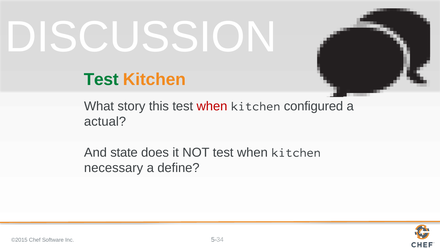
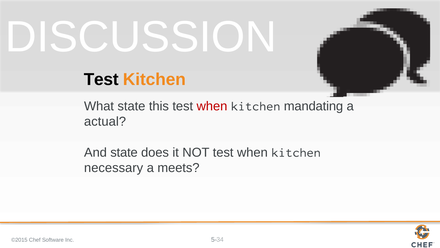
Test at (101, 79) colour: green -> black
What story: story -> state
configured: configured -> mandating
define: define -> meets
